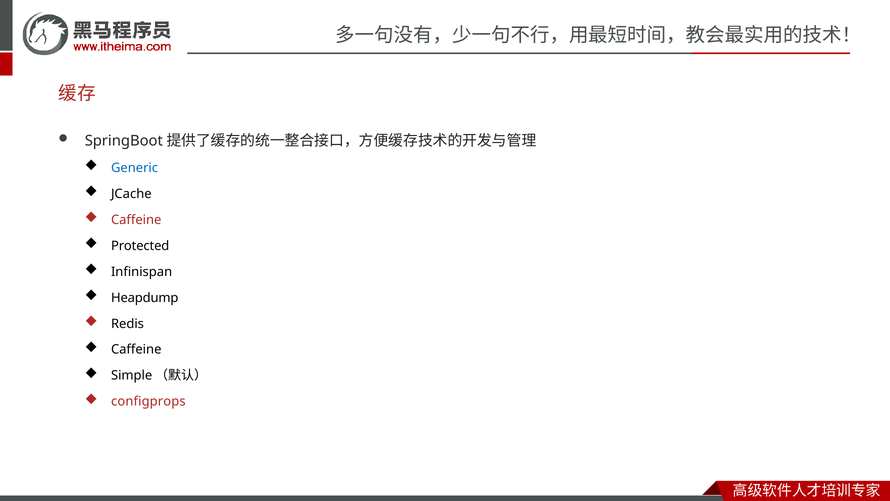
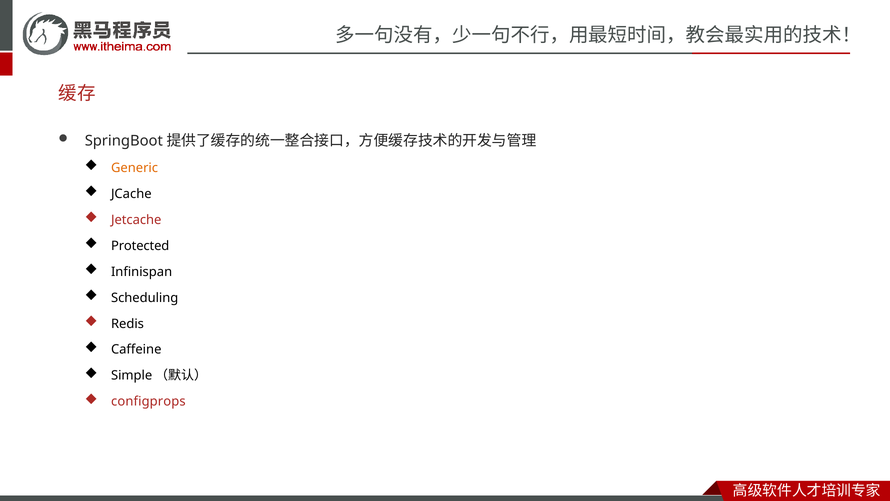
Generic colour: blue -> orange
Caffeine at (136, 220): Caffeine -> Jetcache
Heapdump: Heapdump -> Scheduling
